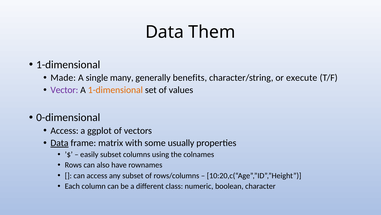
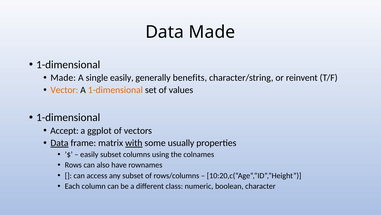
Data Them: Them -> Made
single many: many -> easily
execute: execute -> reinvent
Vector colour: purple -> orange
0-dimensional at (68, 117): 0-dimensional -> 1-dimensional
Access at (64, 130): Access -> Accept
with underline: none -> present
